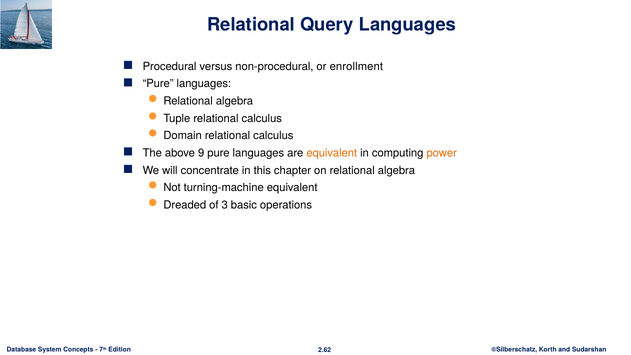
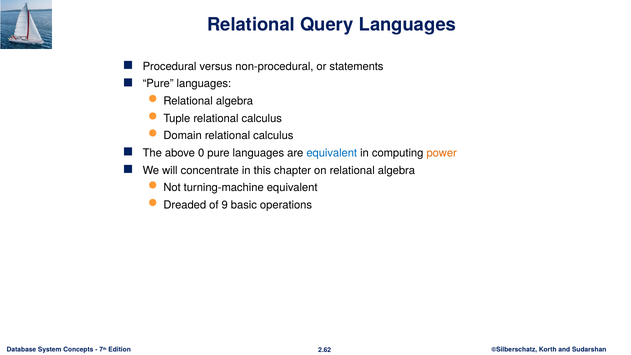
enrollment: enrollment -> statements
9: 9 -> 0
equivalent at (332, 153) colour: orange -> blue
3: 3 -> 9
